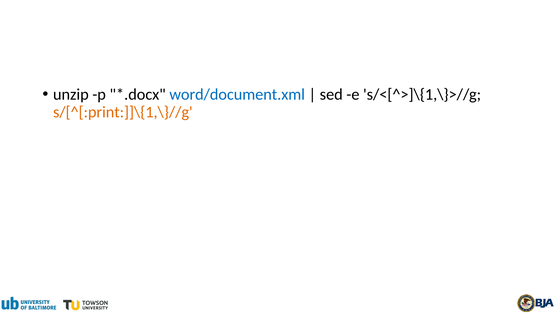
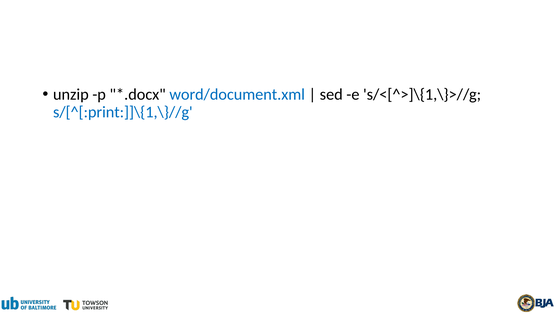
s/[^[:print:]]\{1,\}//g colour: orange -> blue
